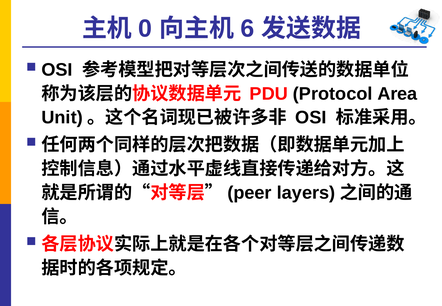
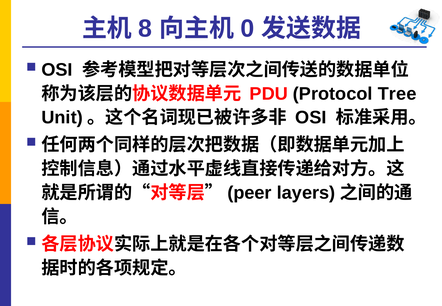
0: 0 -> 8
6: 6 -> 0
Area: Area -> Tree
